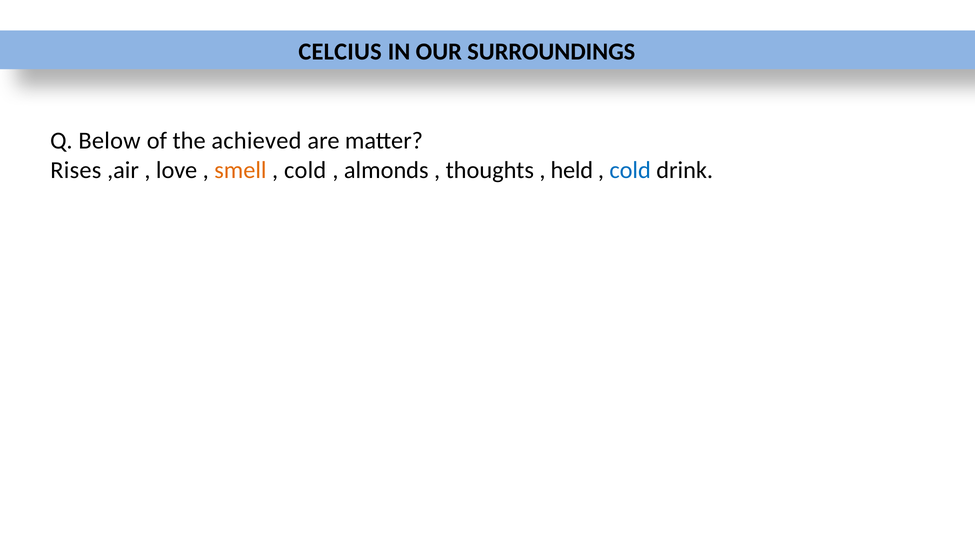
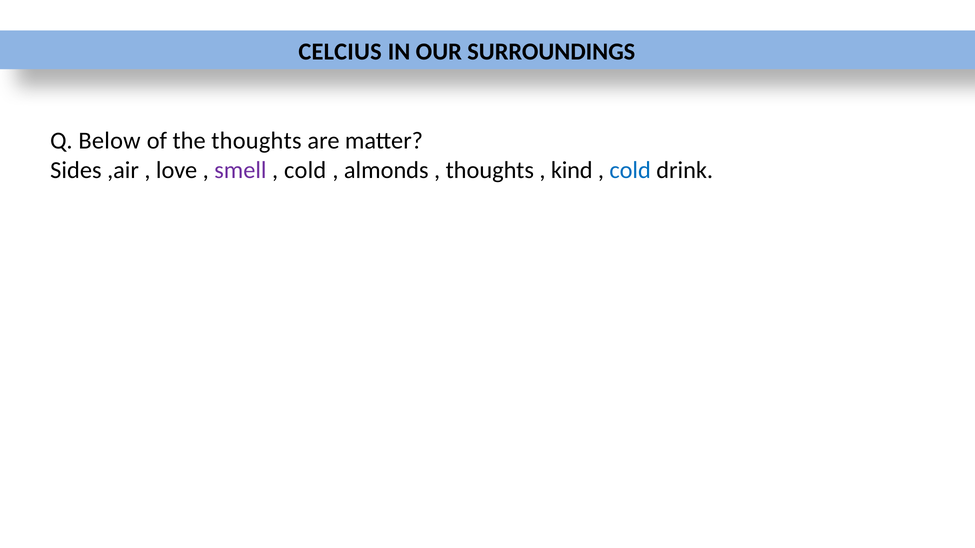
the achieved: achieved -> thoughts
Rises: Rises -> Sides
smell colour: orange -> purple
held: held -> kind
